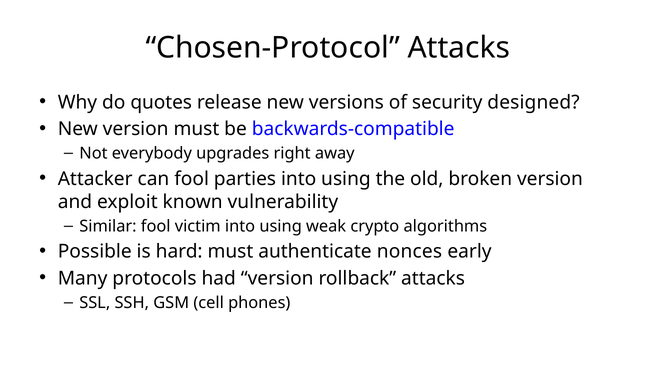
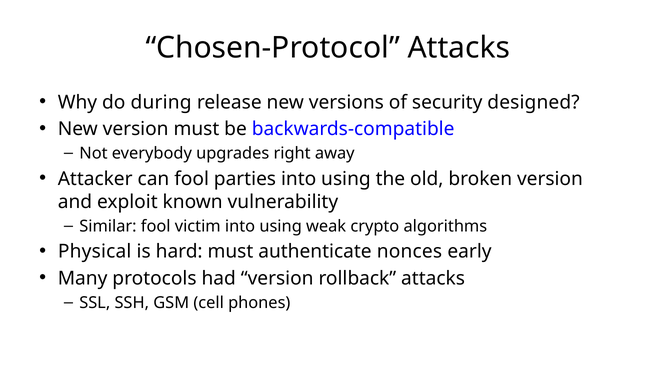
quotes: quotes -> during
Possible: Possible -> Physical
